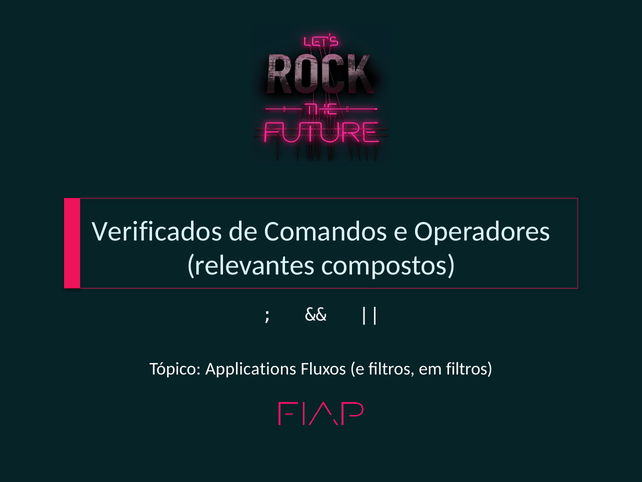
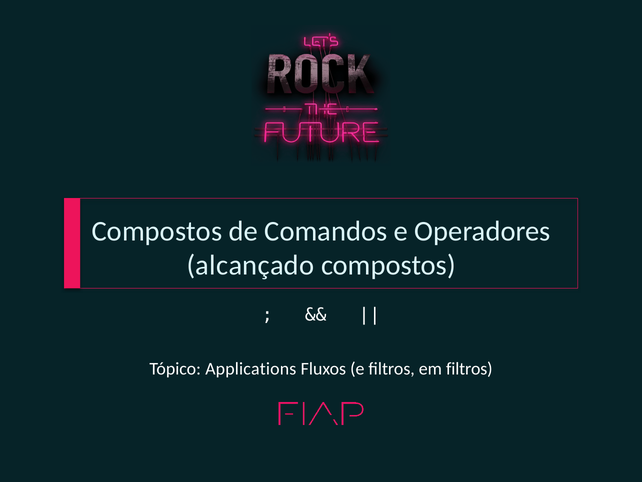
Verificados at (157, 231): Verificados -> Compostos
relevantes: relevantes -> alcançado
